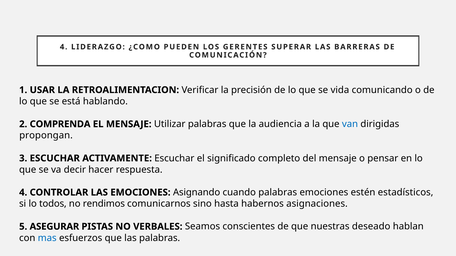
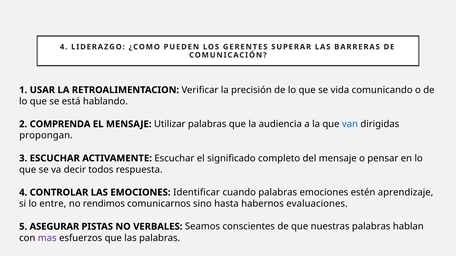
hacer: hacer -> todos
Asignando: Asignando -> Identificar
estadísticos: estadísticos -> aprendizaje
todos: todos -> entre
asignaciones: asignaciones -> evaluaciones
nuestras deseado: deseado -> palabras
mas colour: blue -> purple
